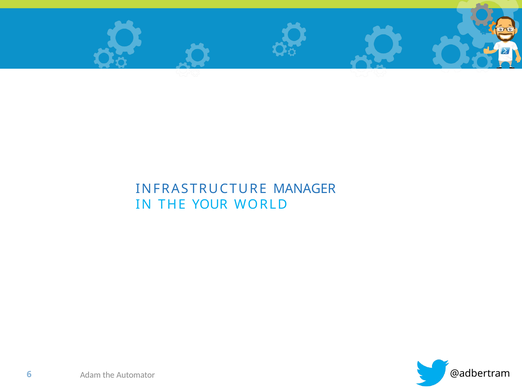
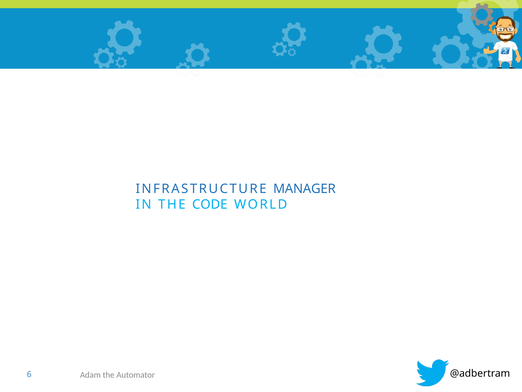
YOUR: YOUR -> CODE
